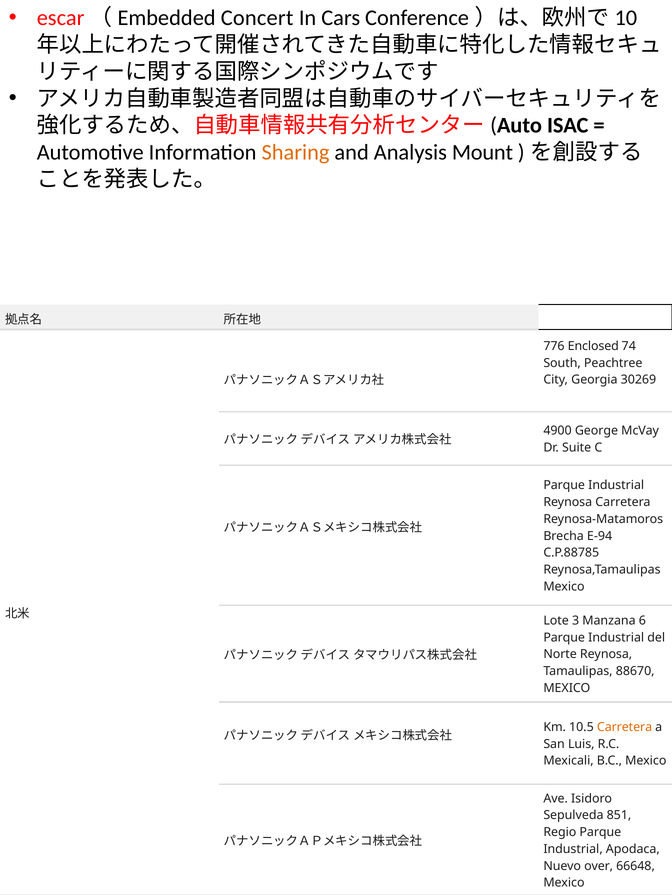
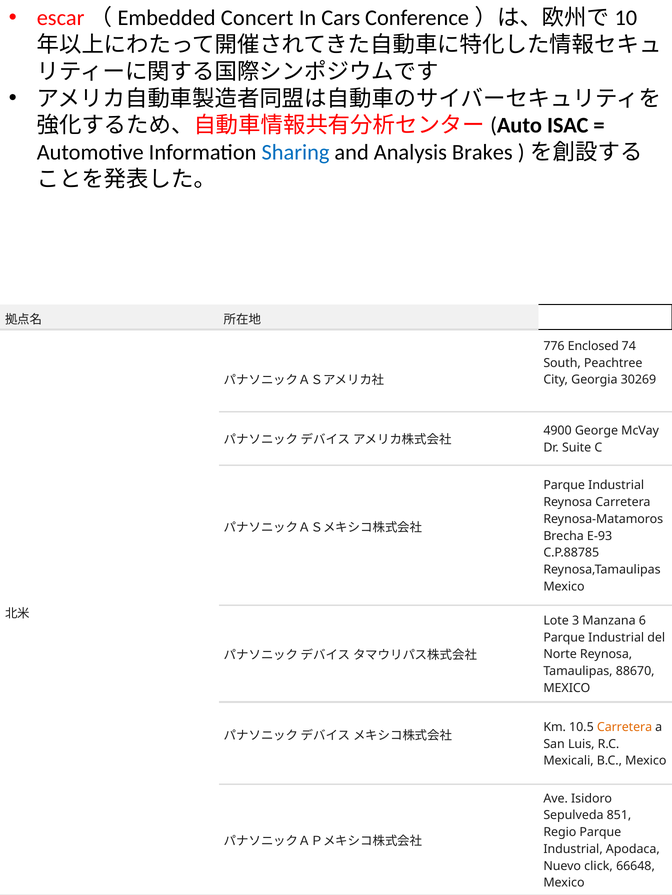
Sharing colour: orange -> blue
Mount: Mount -> Brakes
E-94: E-94 -> E-93
over: over -> click
